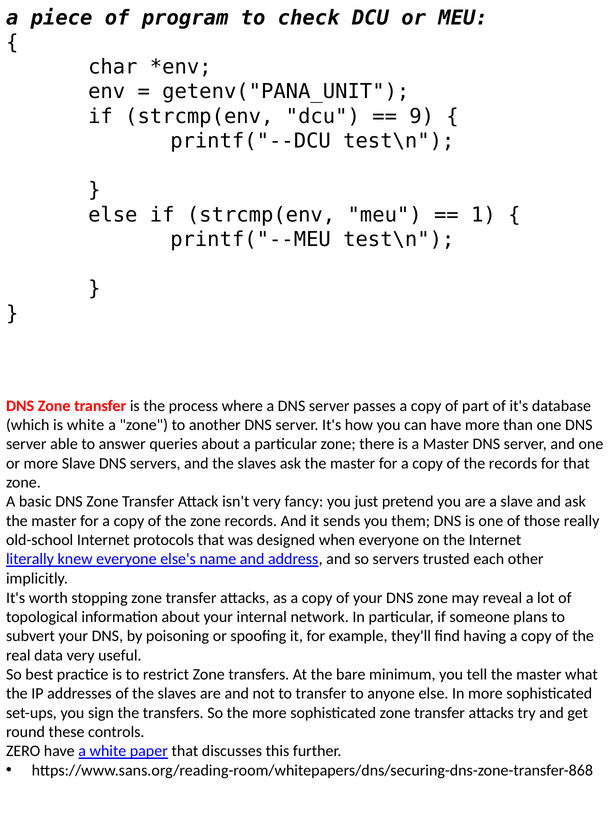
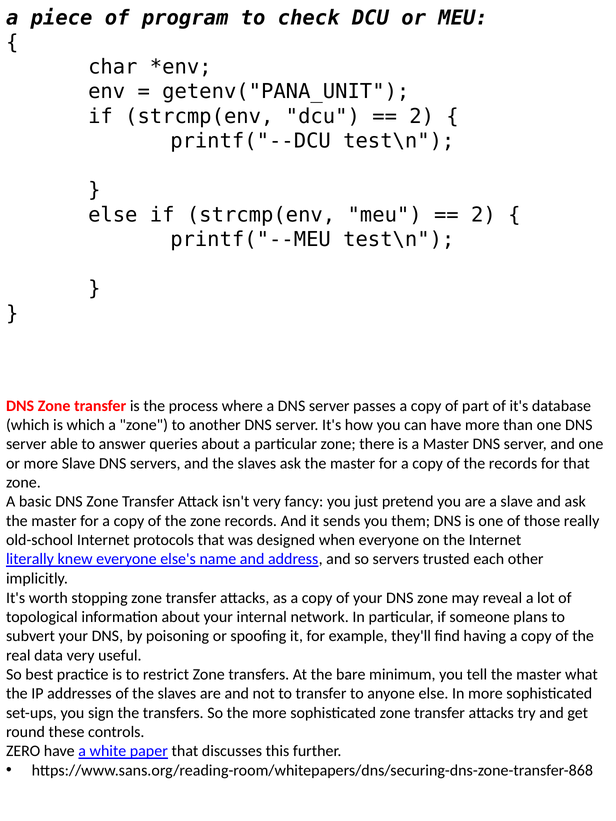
9 at (422, 116): 9 -> 2
1 at (483, 215): 1 -> 2
is white: white -> which
